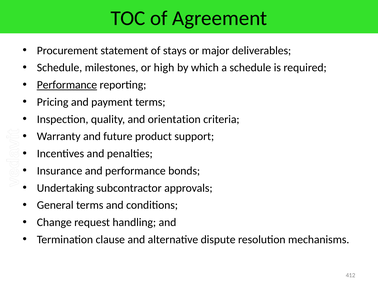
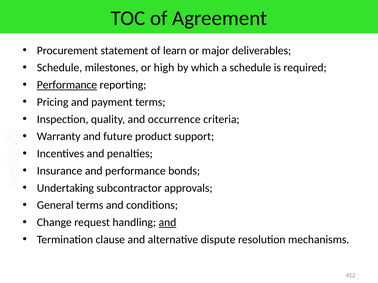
stays: stays -> learn
orientation: orientation -> occurrence
and at (167, 223) underline: none -> present
